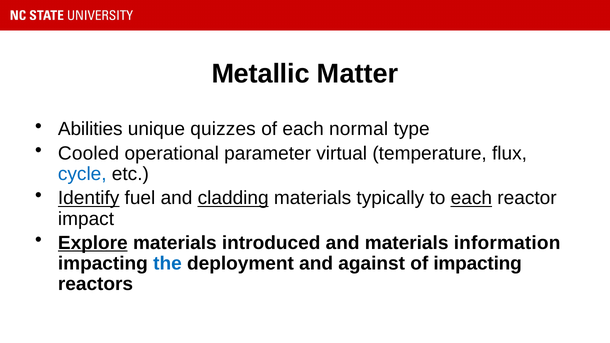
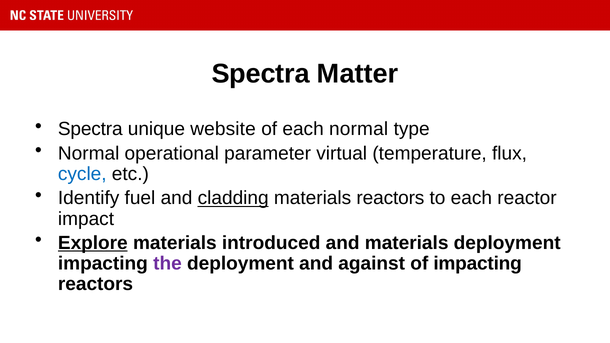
Metallic at (261, 74): Metallic -> Spectra
Abilities at (90, 129): Abilities -> Spectra
quizzes: quizzes -> website
Cooled at (89, 153): Cooled -> Normal
Identify underline: present -> none
materials typically: typically -> reactors
each at (471, 198) underline: present -> none
materials information: information -> deployment
the colour: blue -> purple
